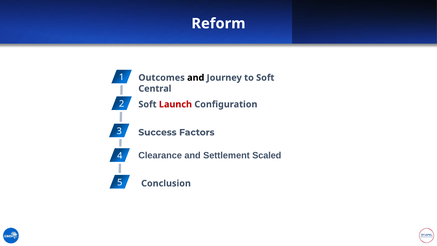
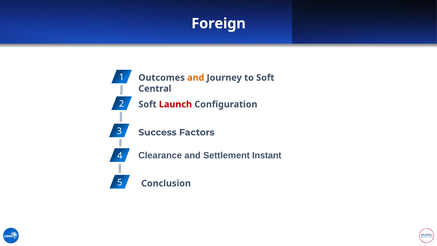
Reform: Reform -> Foreign
and at (196, 78) colour: black -> orange
Scaled: Scaled -> Instant
